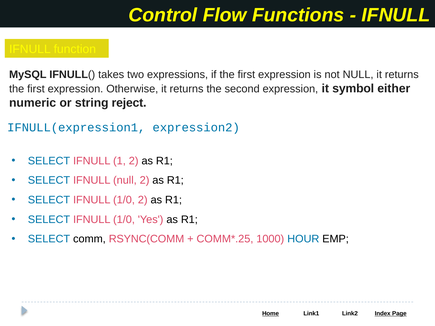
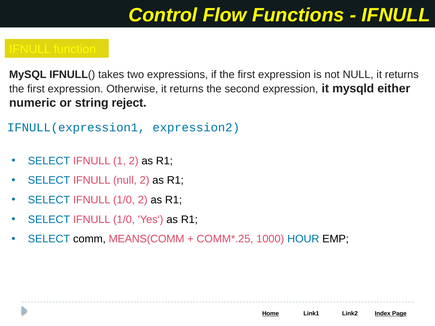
symbol: symbol -> mysqld
RSYNC(COMM: RSYNC(COMM -> MEANS(COMM
